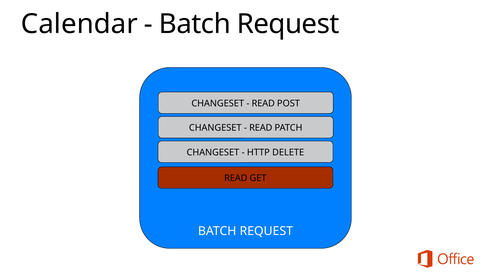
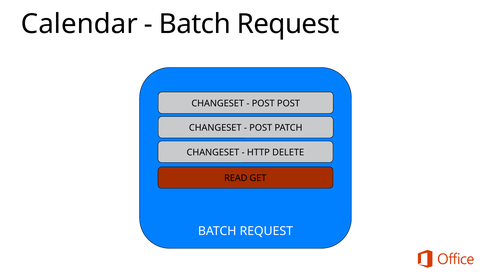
READ at (263, 103): READ -> POST
READ at (261, 128): READ -> POST
